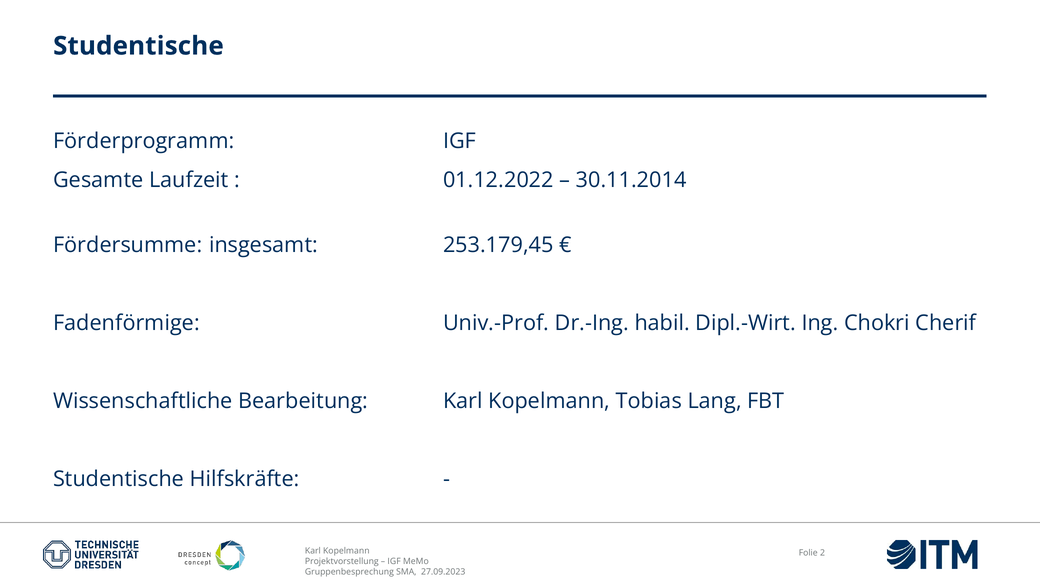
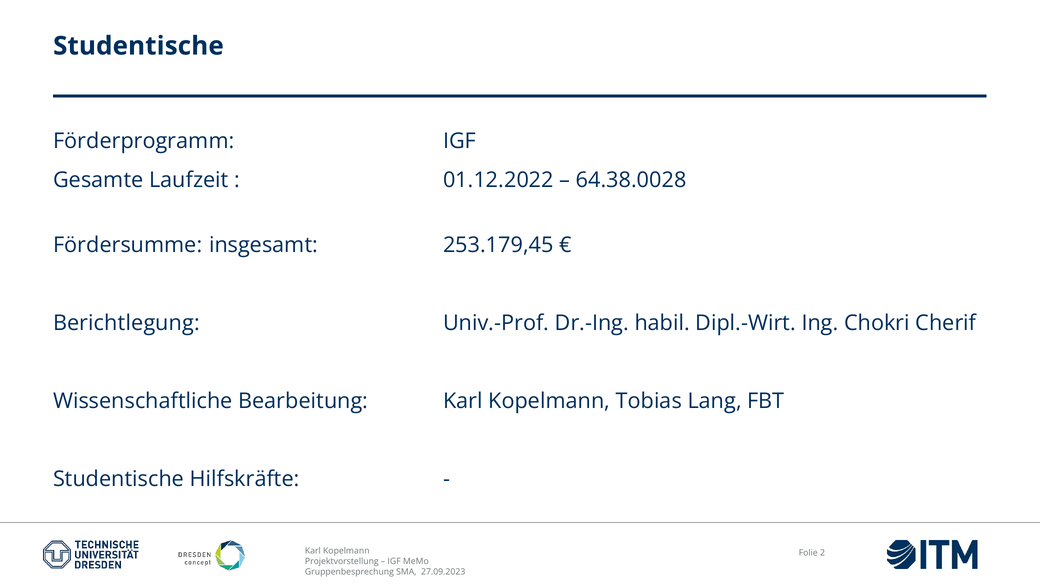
30.11.2014: 30.11.2014 -> 64.38.0028
Fadenförmige: Fadenförmige -> Berichtlegung
